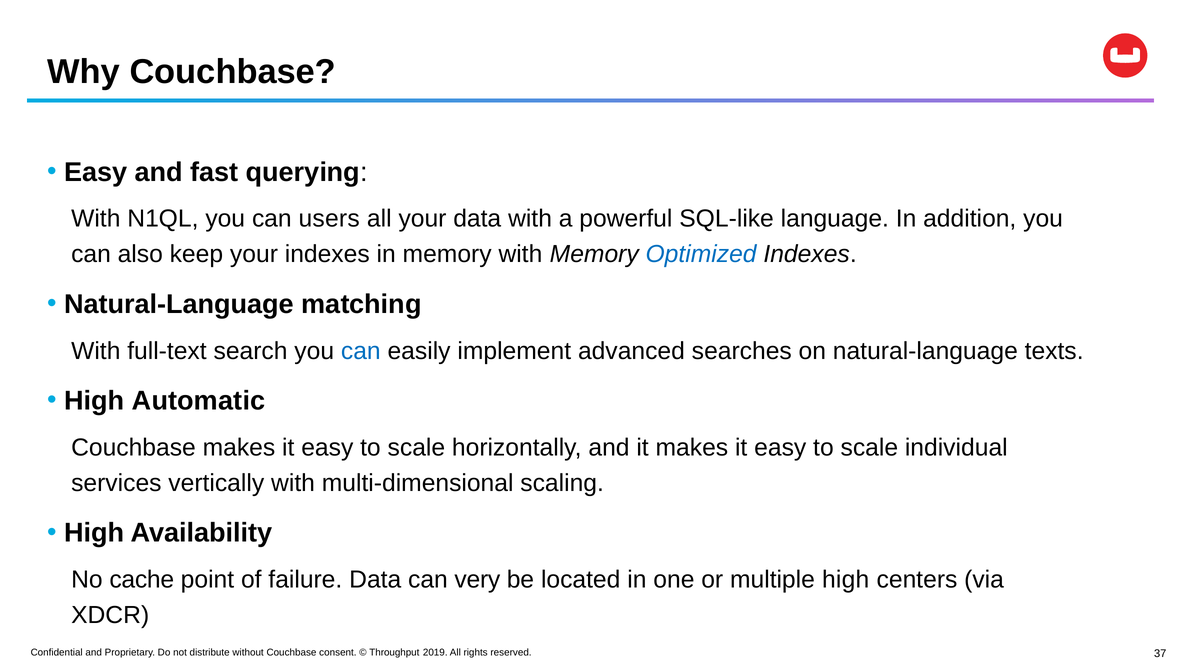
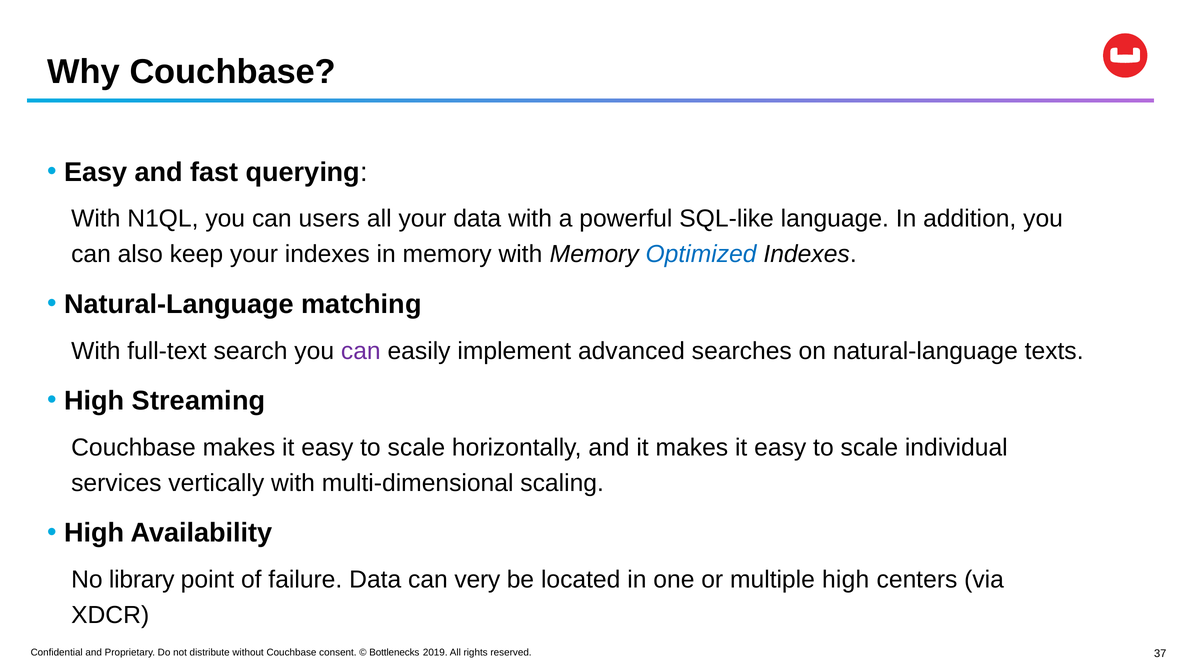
can at (361, 351) colour: blue -> purple
Automatic: Automatic -> Streaming
cache: cache -> library
Throughput: Throughput -> Bottlenecks
